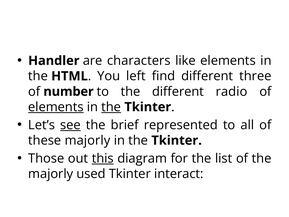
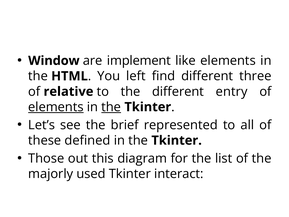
Handler: Handler -> Window
characters: characters -> implement
number: number -> relative
radio: radio -> entry
see underline: present -> none
these majorly: majorly -> defined
this underline: present -> none
